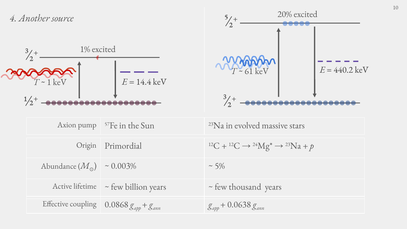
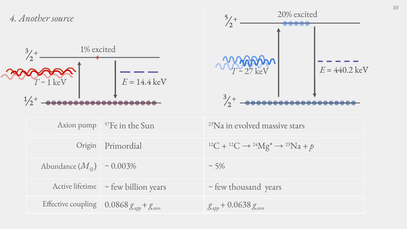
61: 61 -> 27
